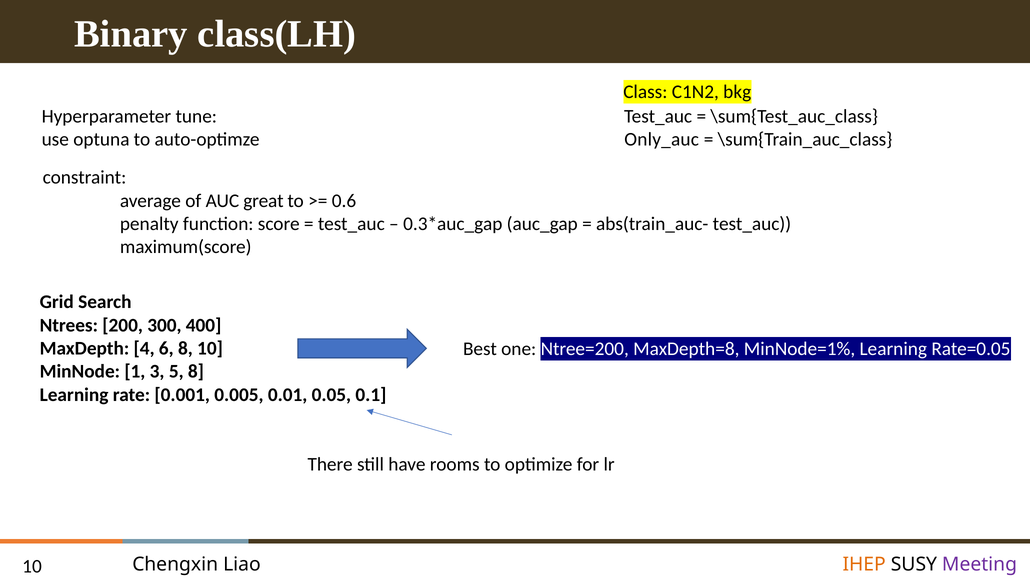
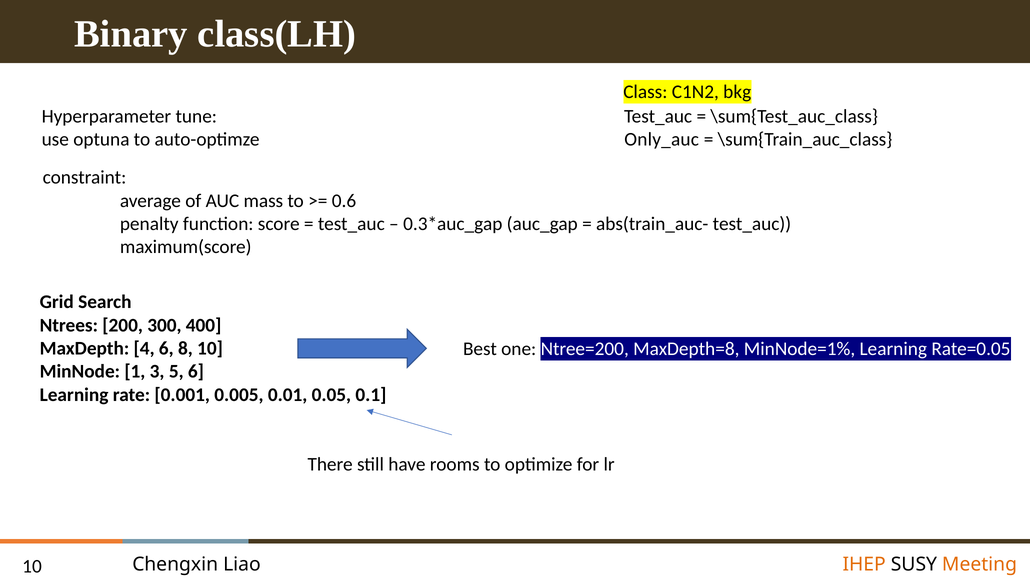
great: great -> mass
5 8: 8 -> 6
Meeting colour: purple -> orange
